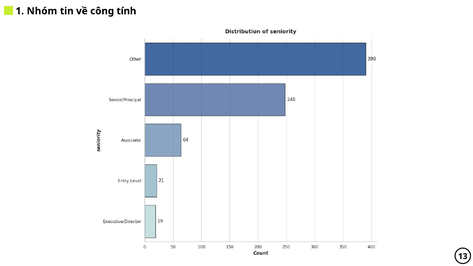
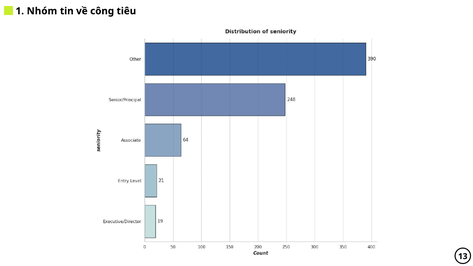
tính: tính -> tiêu
